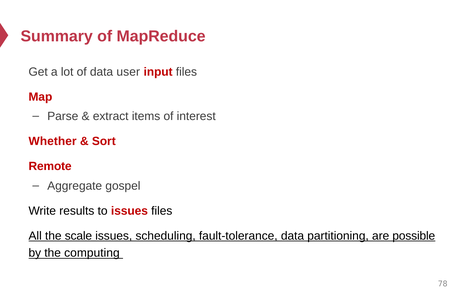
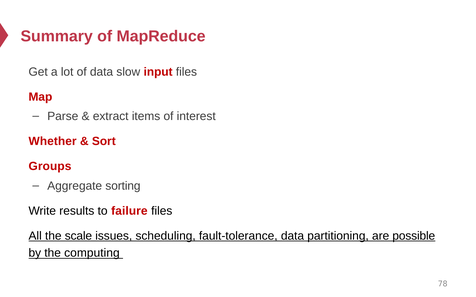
user: user -> slow
Remote: Remote -> Groups
gospel: gospel -> sorting
to issues: issues -> failure
